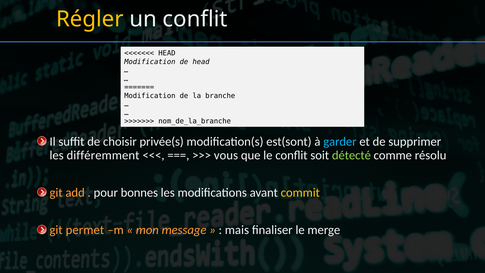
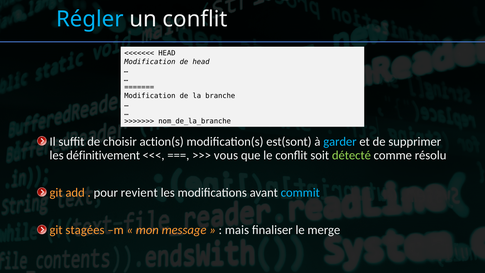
Régler colour: yellow -> light blue
privée(s: privée(s -> action(s
différemment: différemment -> définitivement
bonnes: bonnes -> revient
commit colour: yellow -> light blue
permet: permet -> stagées
